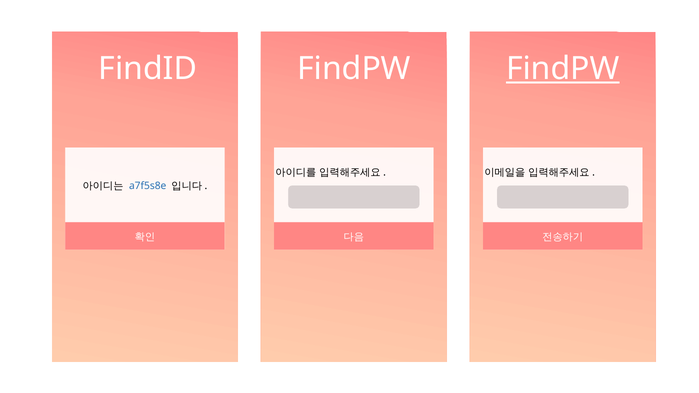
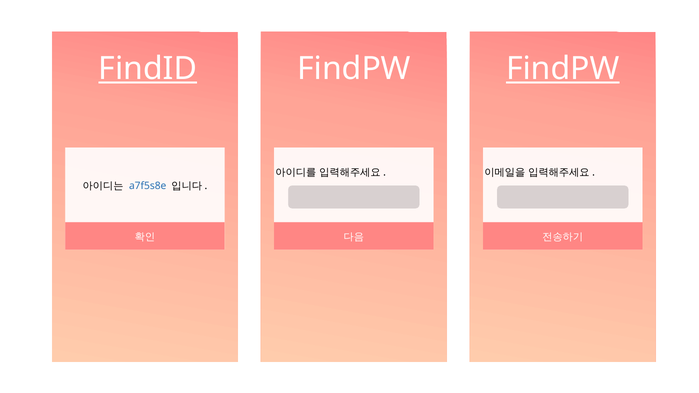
FindID underline: none -> present
